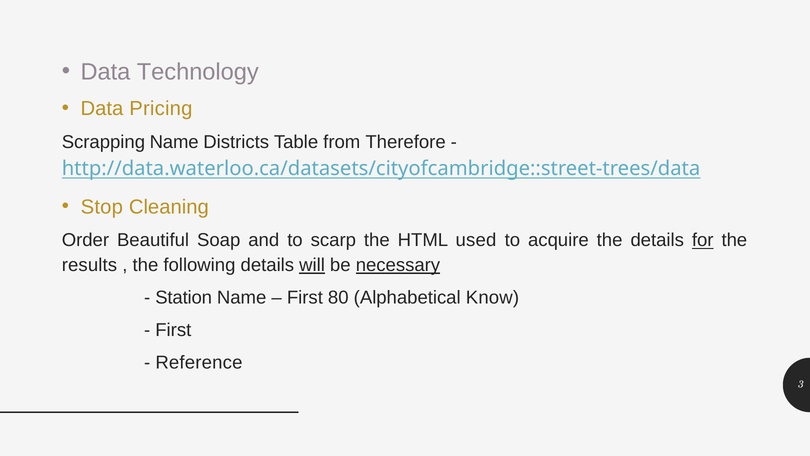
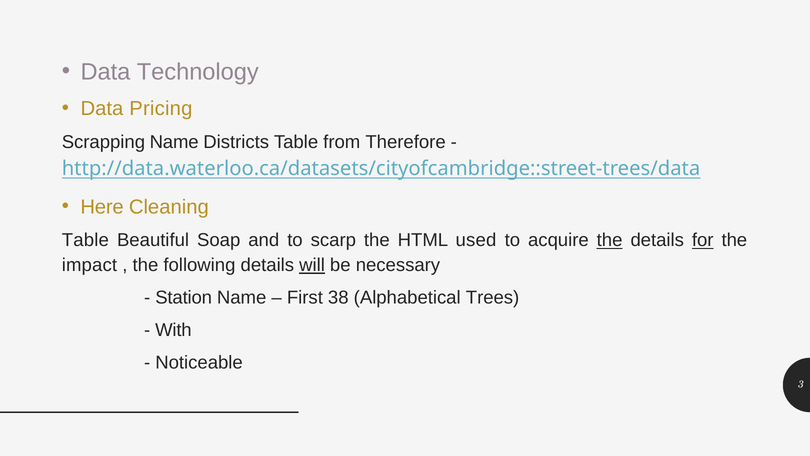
Stop: Stop -> Here
Order at (85, 240): Order -> Table
the at (610, 240) underline: none -> present
results: results -> impact
necessary underline: present -> none
80: 80 -> 38
Know: Know -> Trees
First at (173, 330): First -> With
Reference: Reference -> Noticeable
